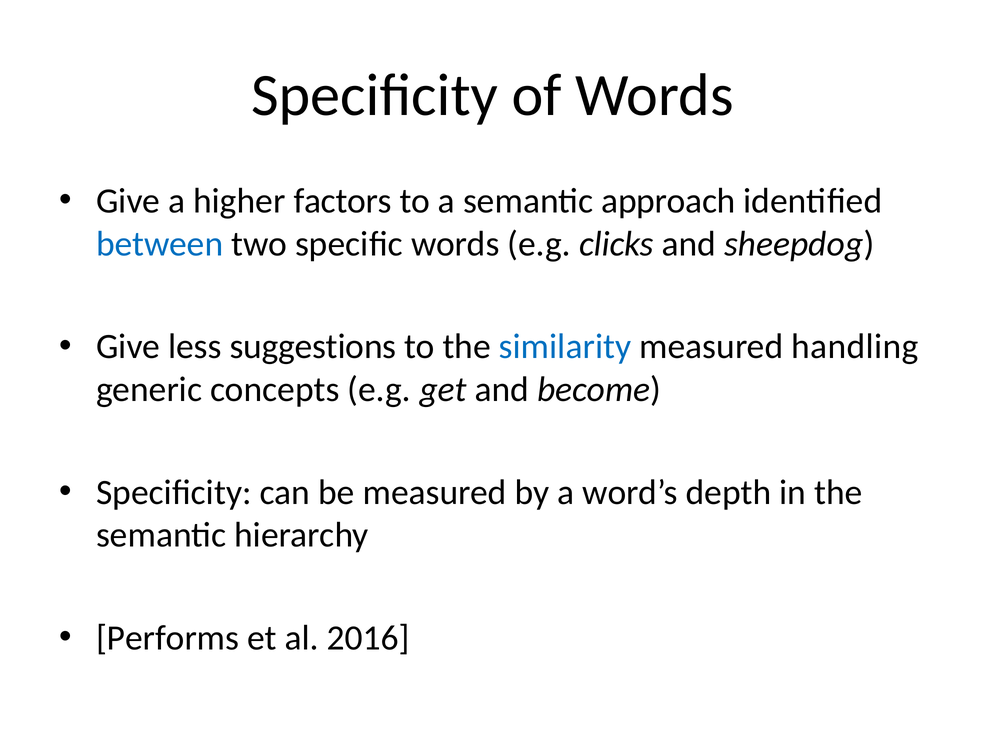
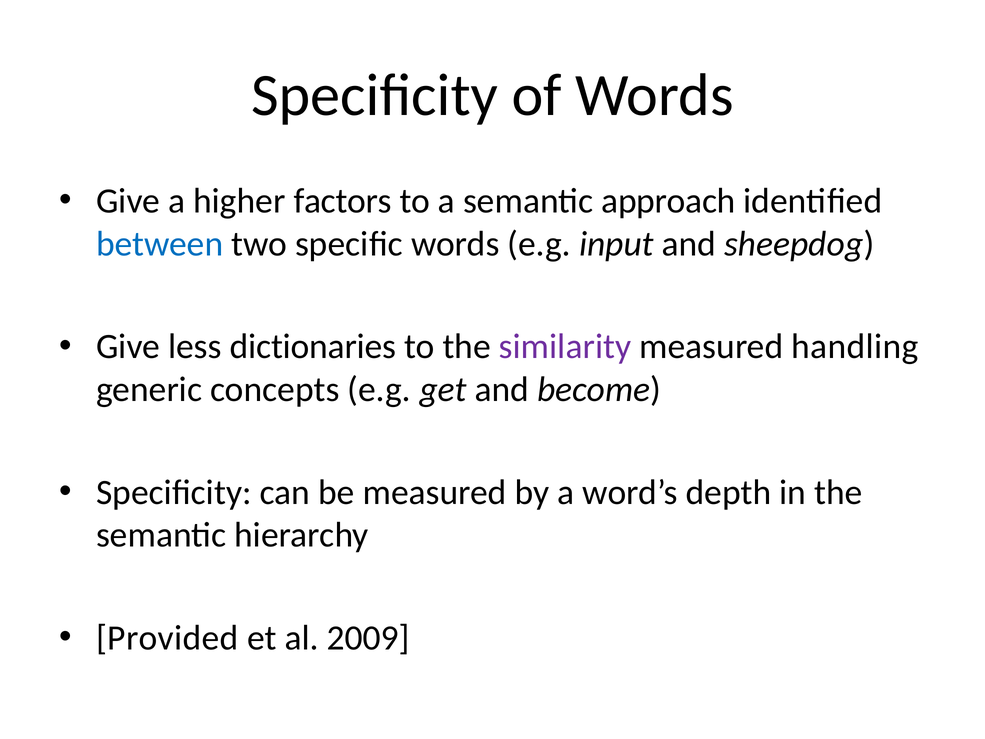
clicks: clicks -> input
suggestions: suggestions -> dictionaries
similarity colour: blue -> purple
Performs: Performs -> Provided
2016: 2016 -> 2009
